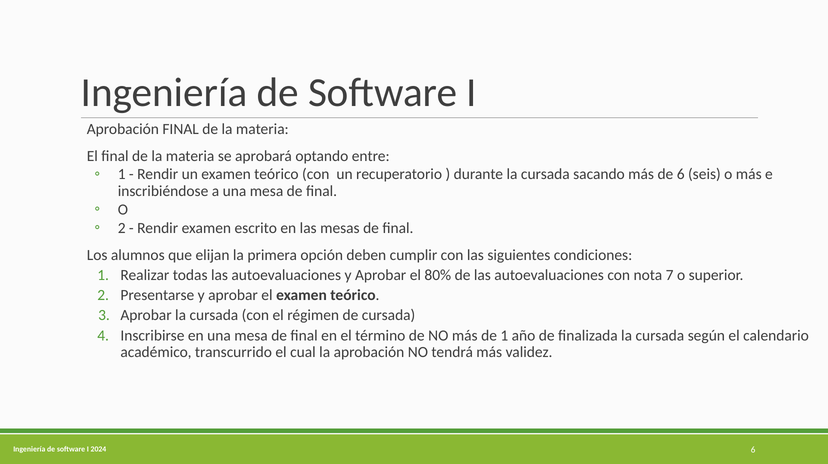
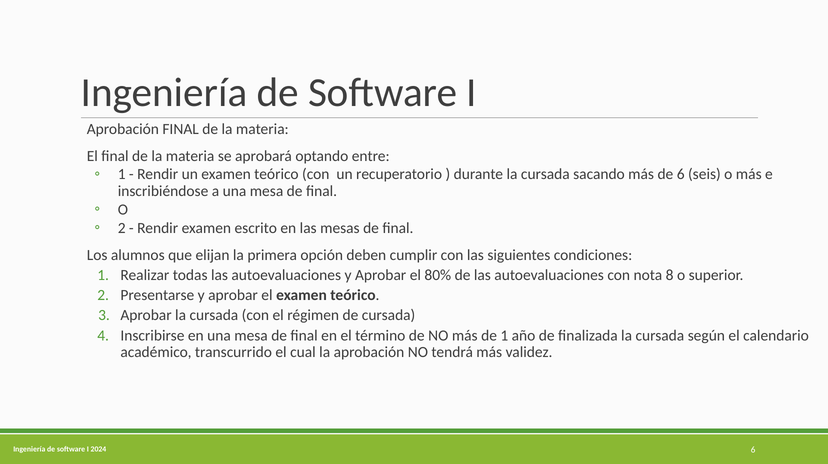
7: 7 -> 8
